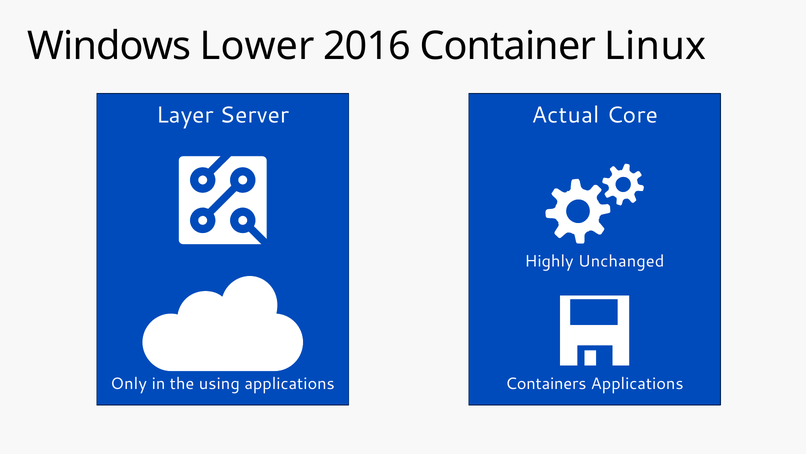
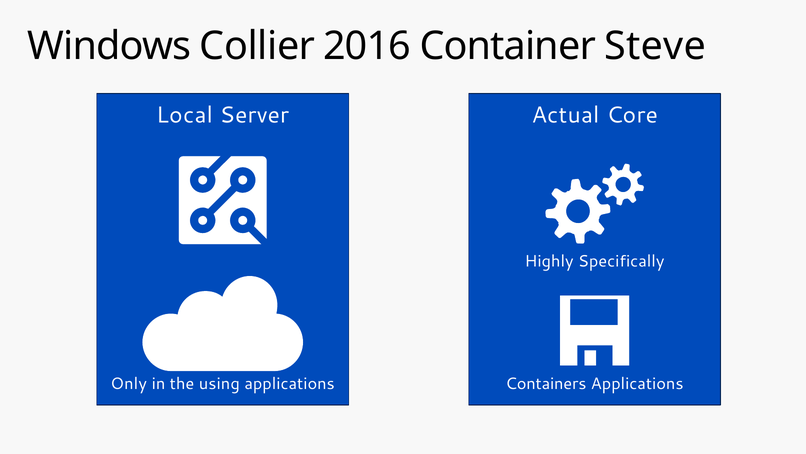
Lower: Lower -> Collier
Linux: Linux -> Steve
Layer: Layer -> Local
Unchanged: Unchanged -> Specifically
